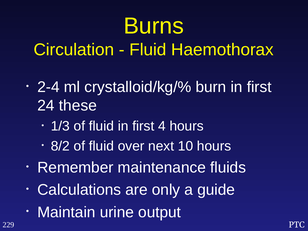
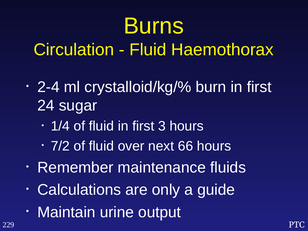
these: these -> sugar
1/3: 1/3 -> 1/4
4: 4 -> 3
8/2: 8/2 -> 7/2
10: 10 -> 66
